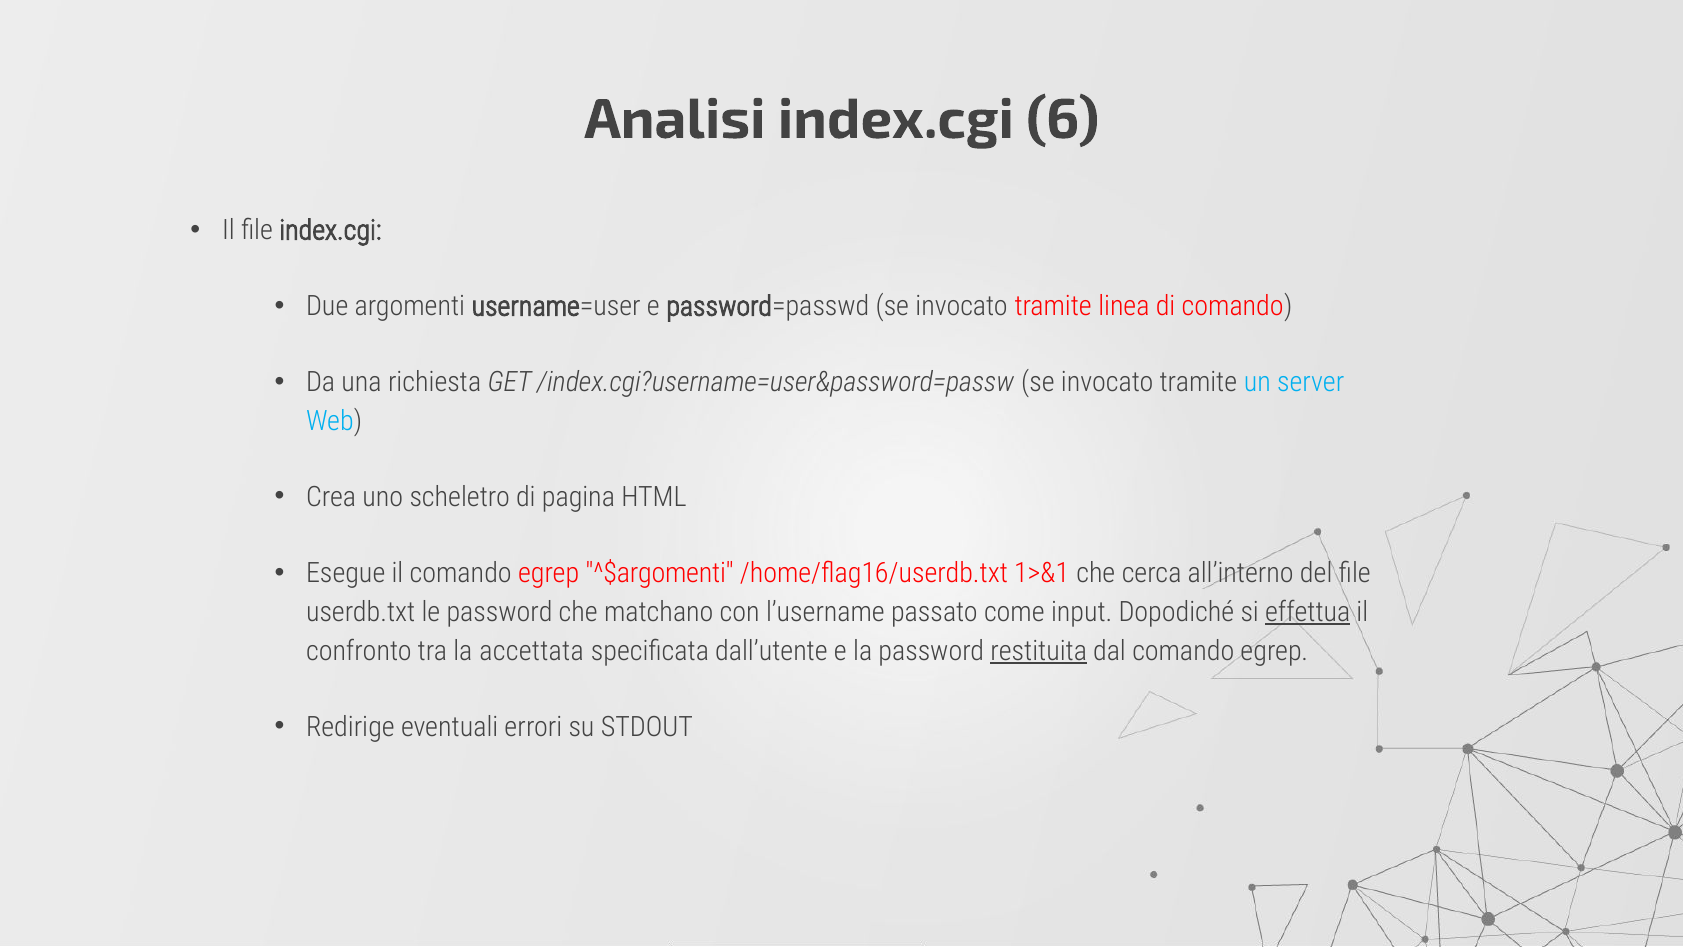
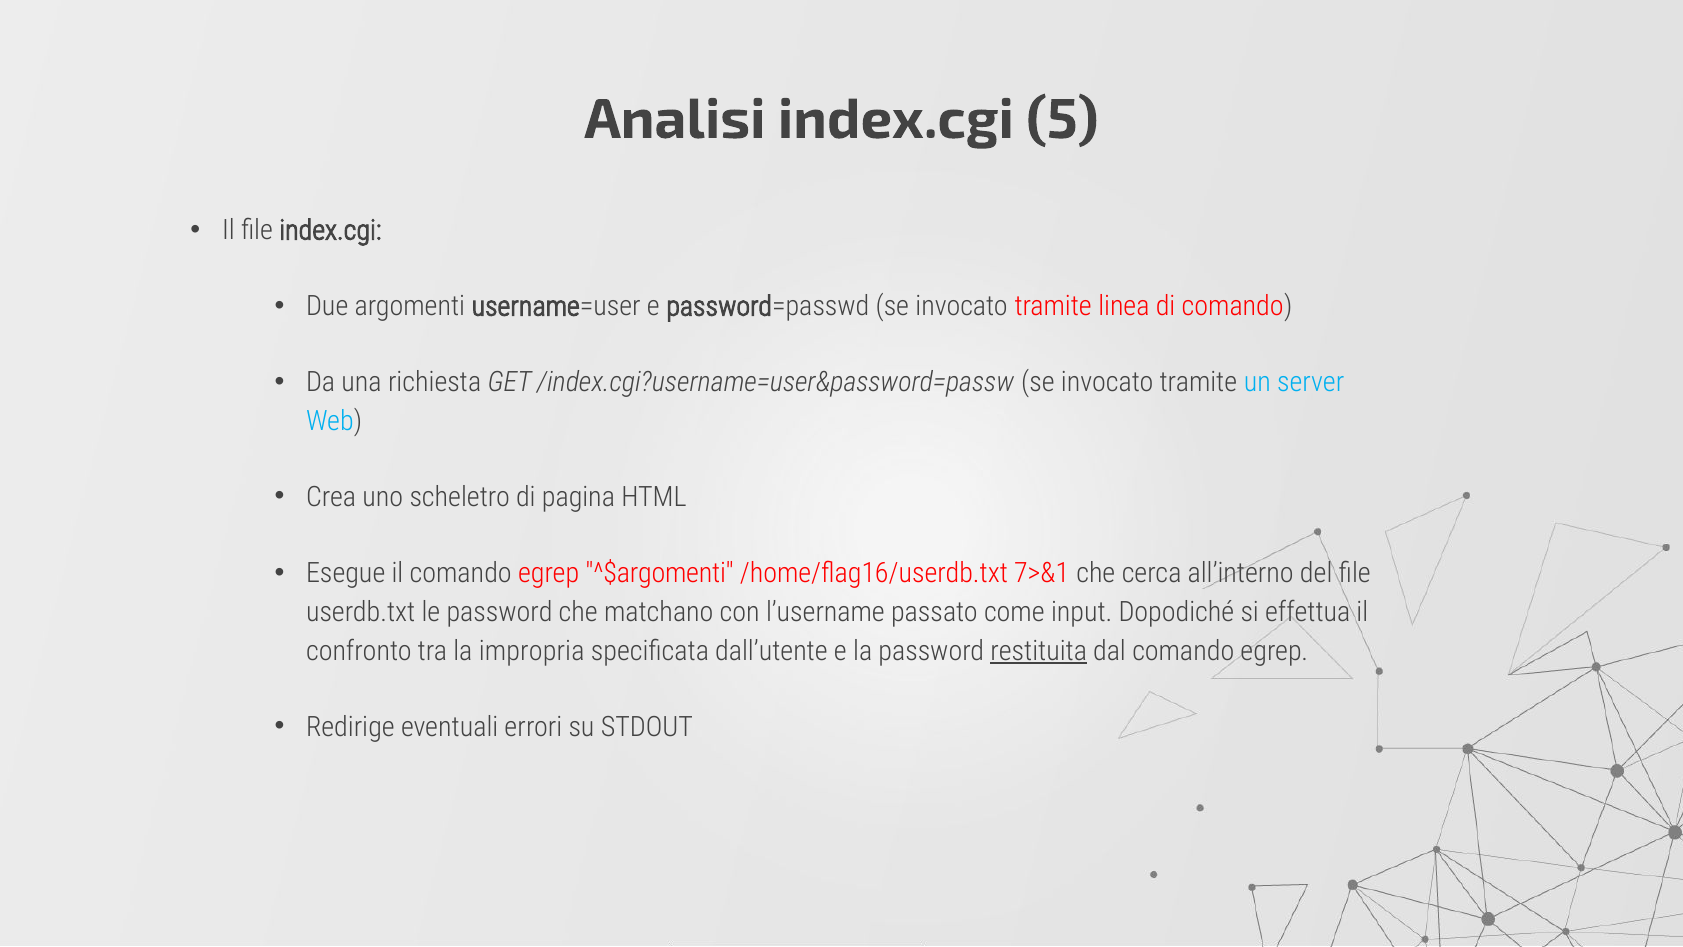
6: 6 -> 5
1>&1: 1>&1 -> 7>&1
effettua underline: present -> none
accettata: accettata -> impropria
